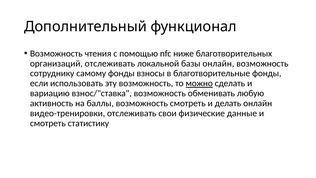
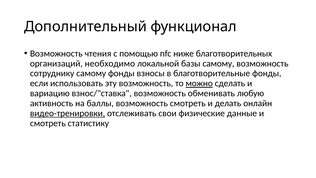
организаций отслеживать: отслеживать -> необходимо
базы онлайн: онлайн -> самому
видео-тренировки underline: none -> present
